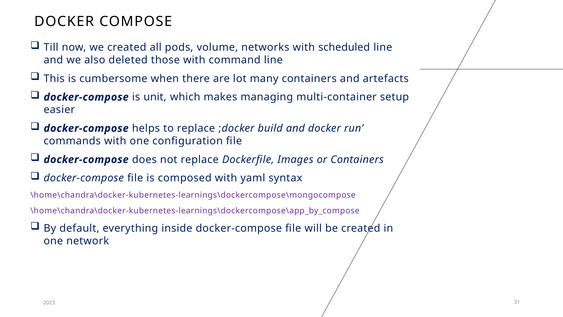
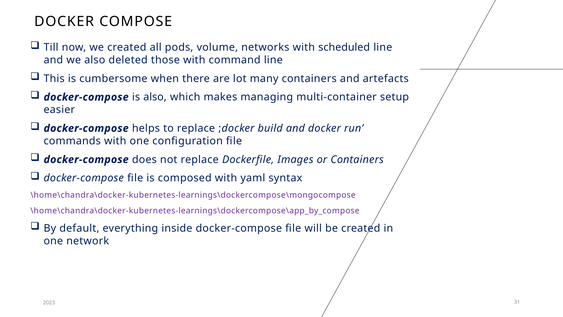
is unit: unit -> also
